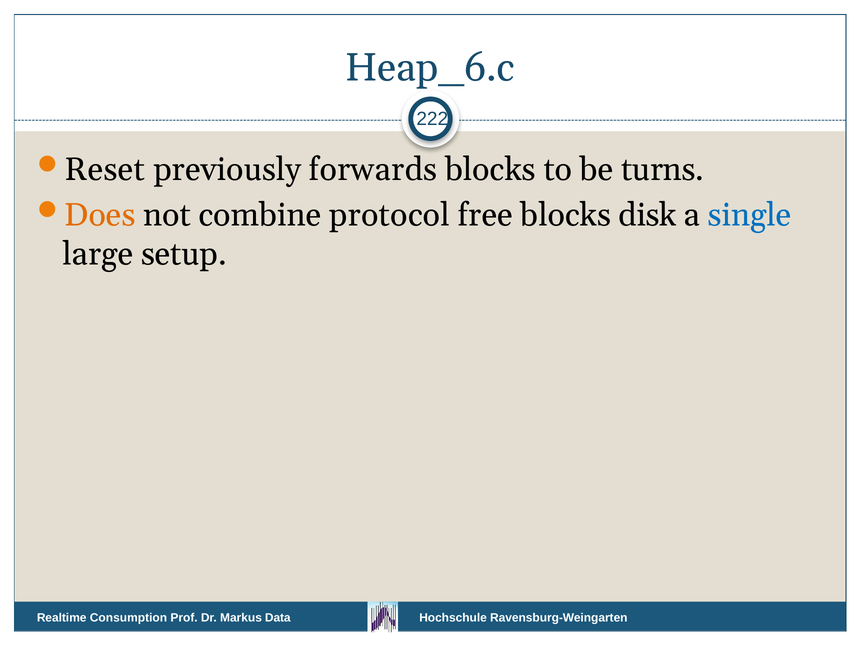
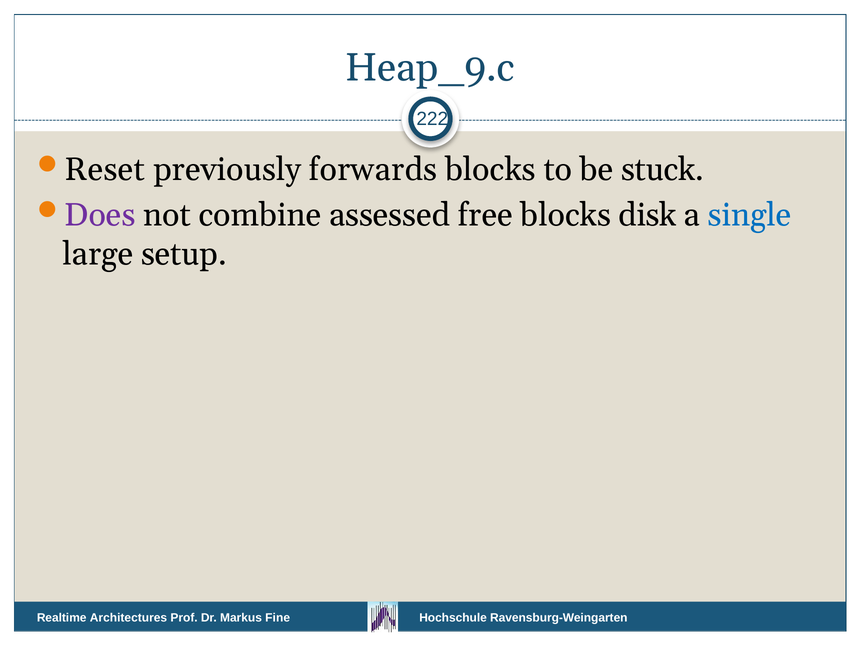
Heap_6.c: Heap_6.c -> Heap_9.c
turns: turns -> stuck
Does colour: orange -> purple
protocol: protocol -> assessed
Consumption: Consumption -> Architectures
Data: Data -> Fine
